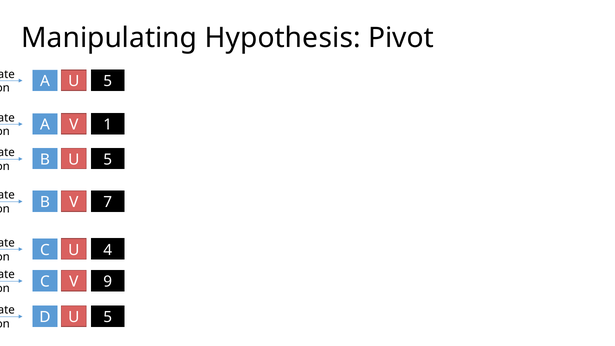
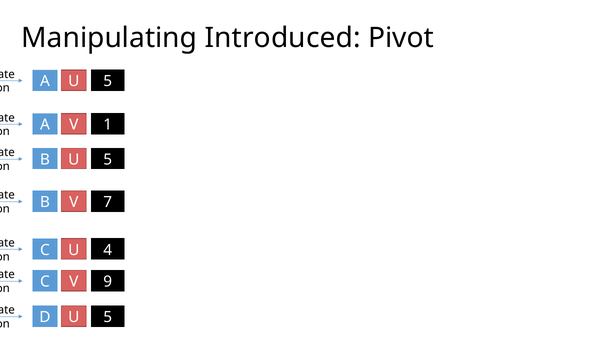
Hypothesis: Hypothesis -> Introduced
